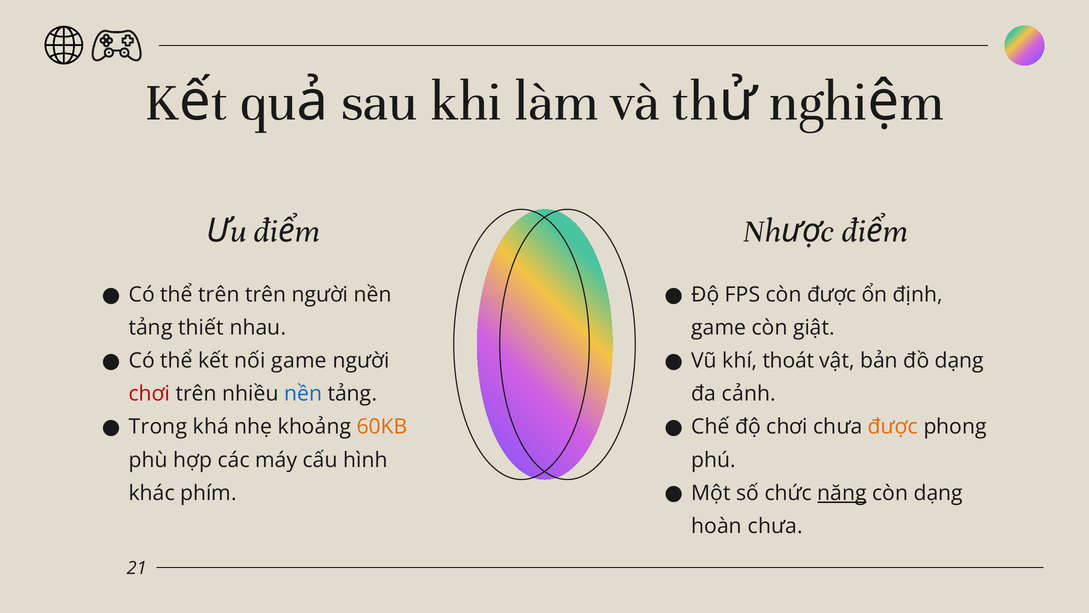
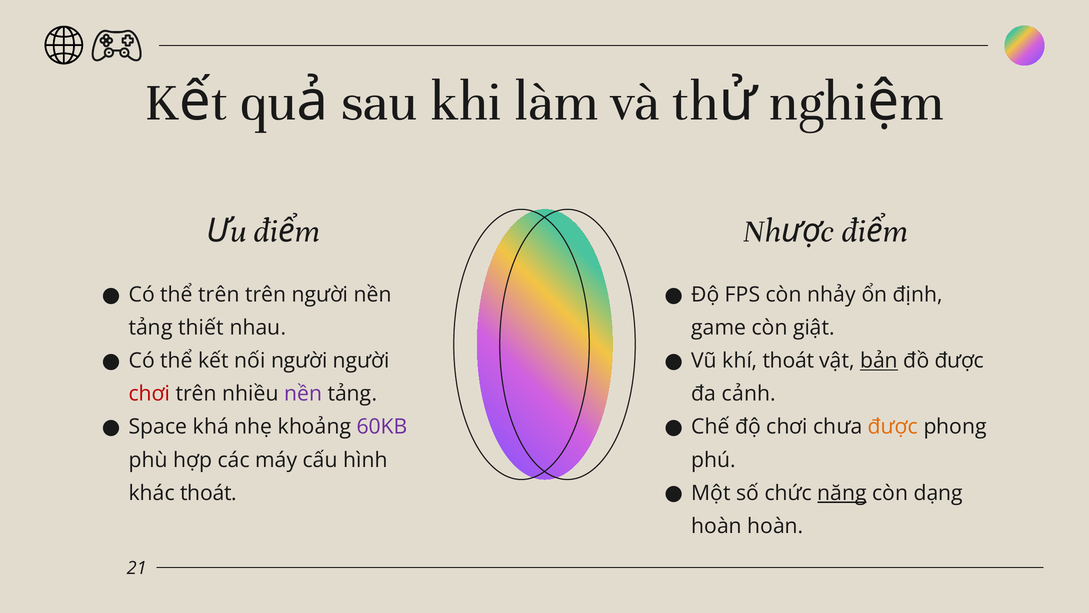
còn được: được -> nhảy
nối game: game -> người
bản underline: none -> present
đồ dạng: dạng -> được
nền at (303, 394) colour: blue -> purple
Trong: Trong -> Space
60KB colour: orange -> purple
khác phím: phím -> thoát
hoàn chưa: chưa -> hoàn
